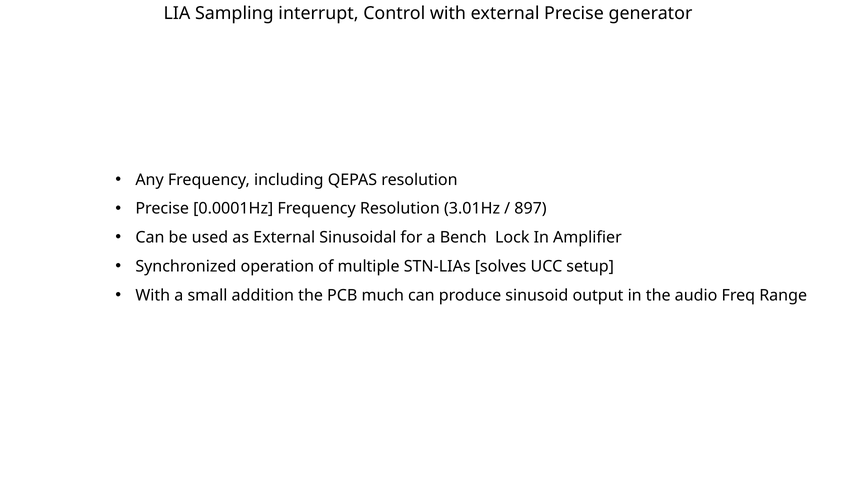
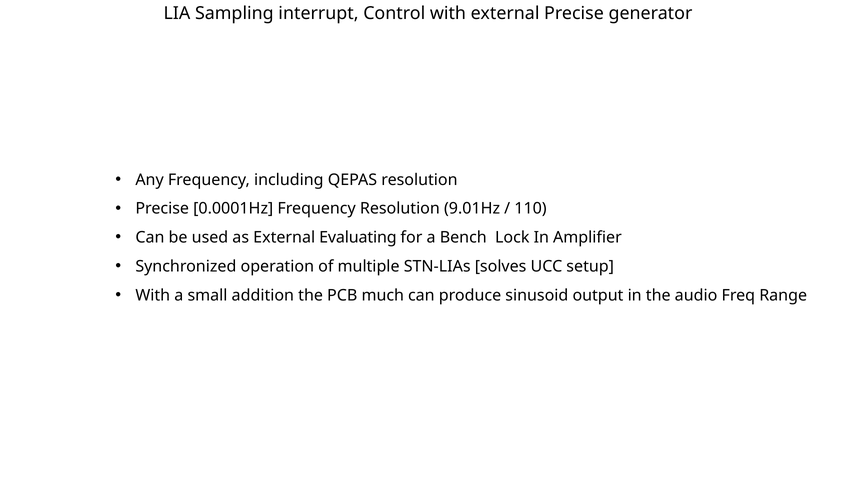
3.01Hz: 3.01Hz -> 9.01Hz
897: 897 -> 110
Sinusoidal: Sinusoidal -> Evaluating
